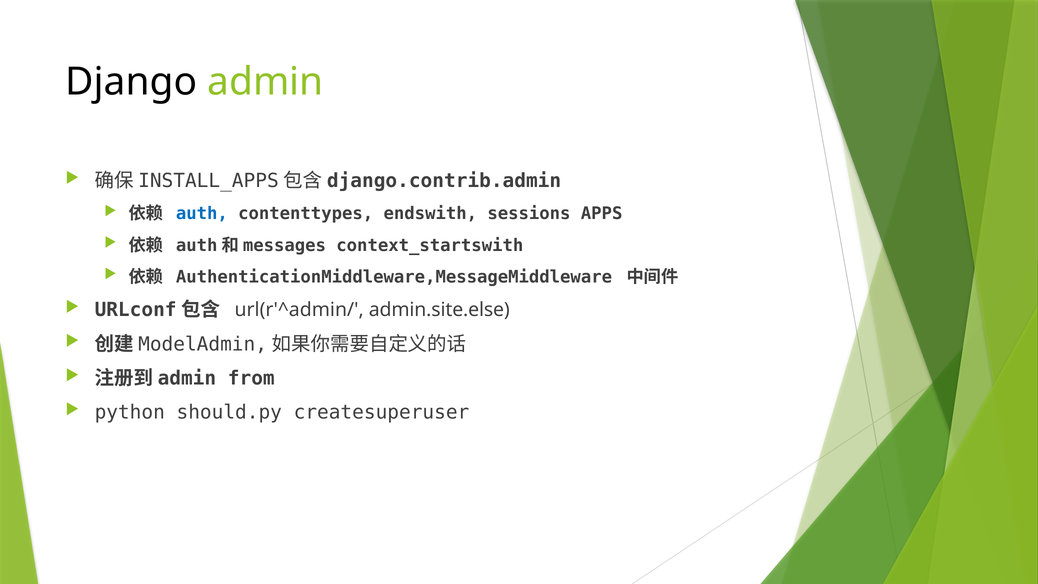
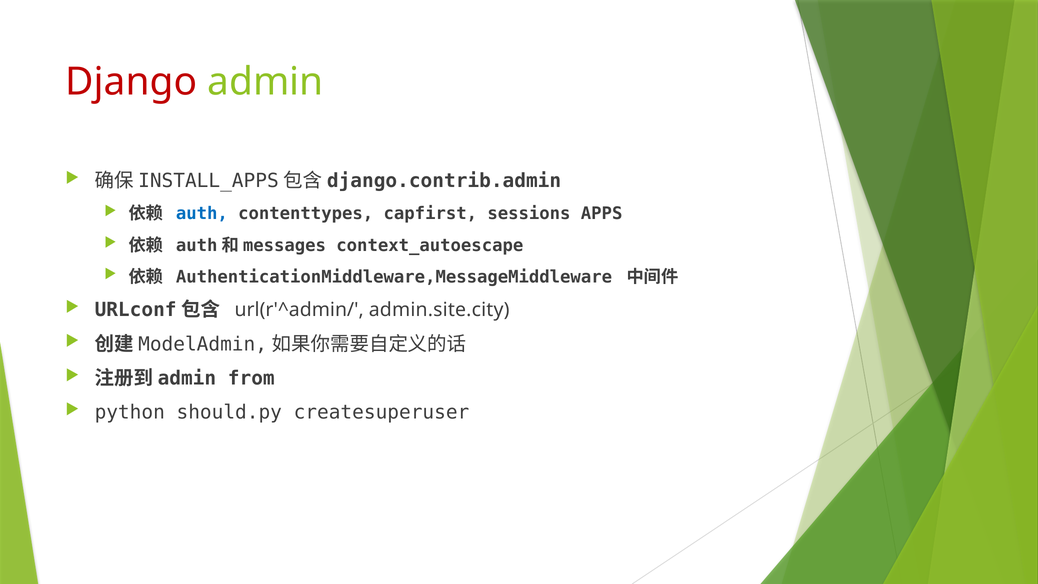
Django colour: black -> red
endswith: endswith -> capfirst
context_startswith: context_startswith -> context_autoescape
admin.site.else: admin.site.else -> admin.site.city
